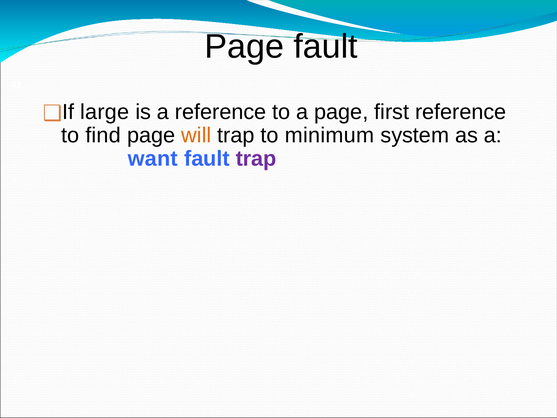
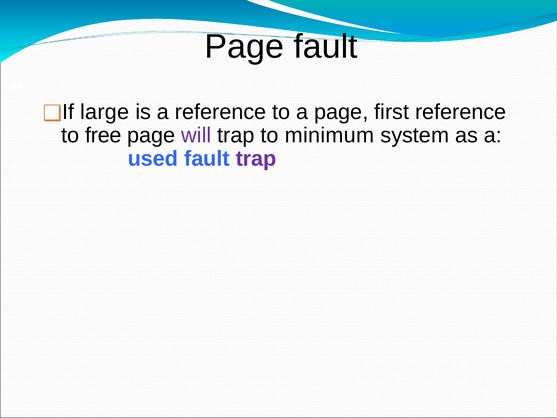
find: find -> free
will colour: orange -> purple
want: want -> used
